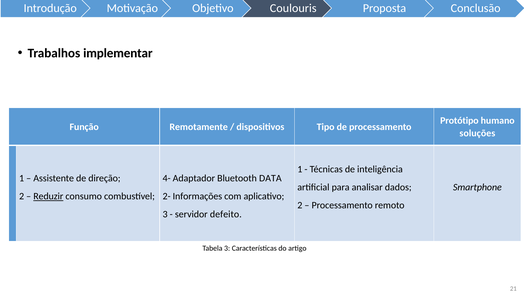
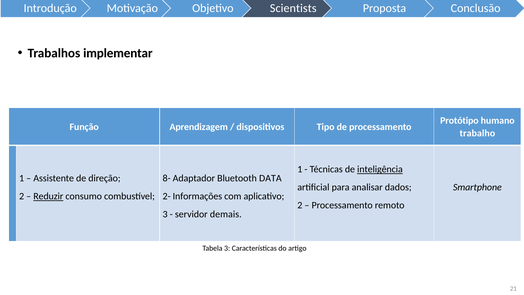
Coulouris: Coulouris -> Scientists
Remotamente: Remotamente -> Aprendizagem
soluções: soluções -> trabalho
inteligência underline: none -> present
4-: 4- -> 8-
defeito: defeito -> demais
